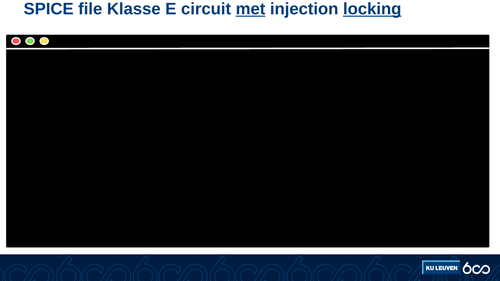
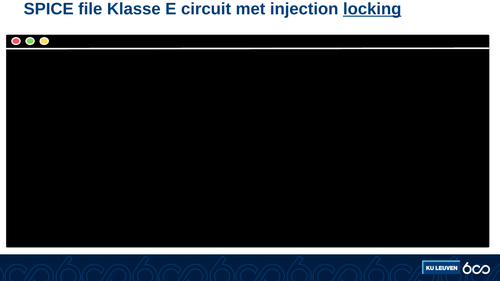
met underline: present -> none
